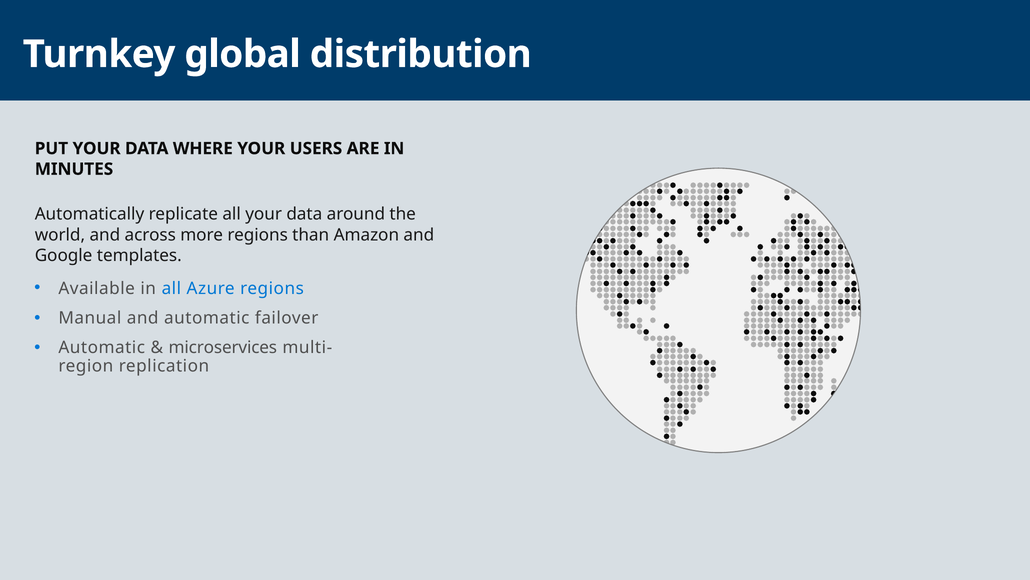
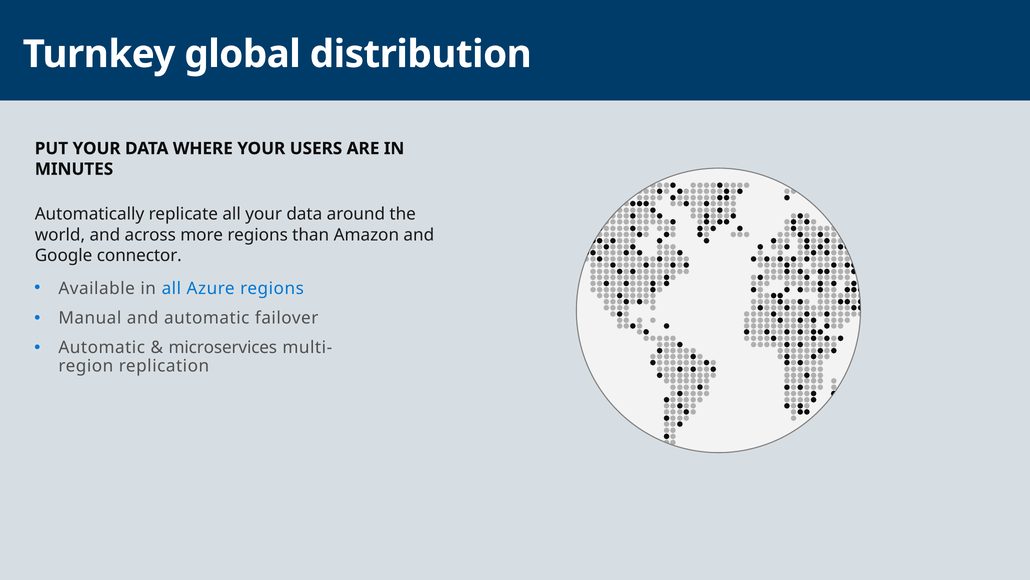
templates: templates -> connector
